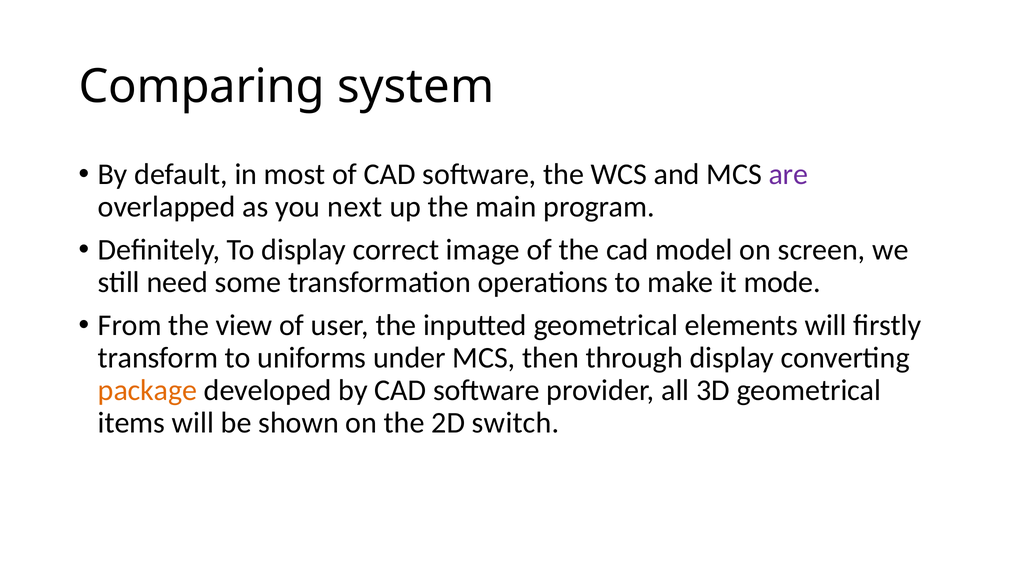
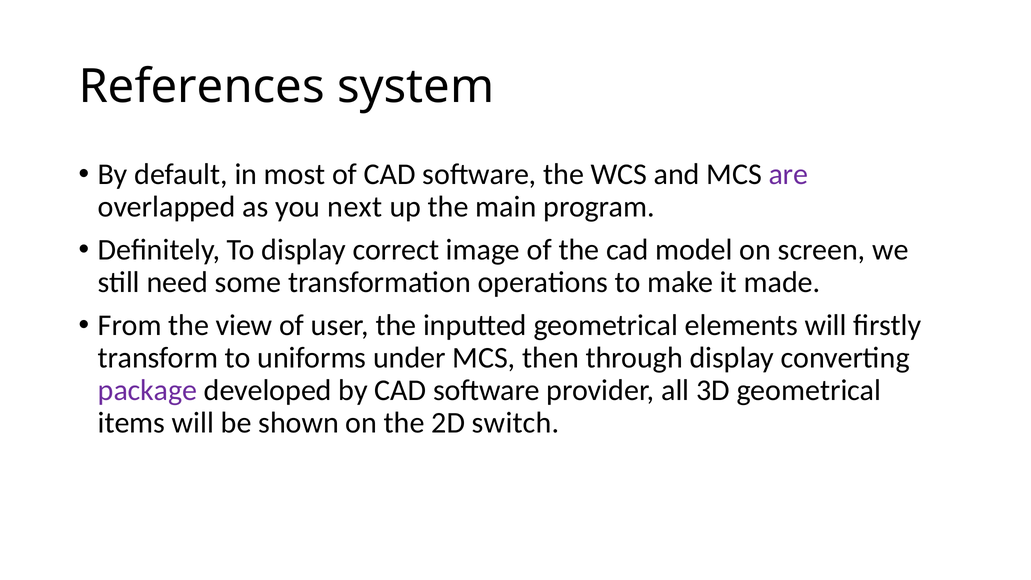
Comparing: Comparing -> References
mode: mode -> made
package colour: orange -> purple
